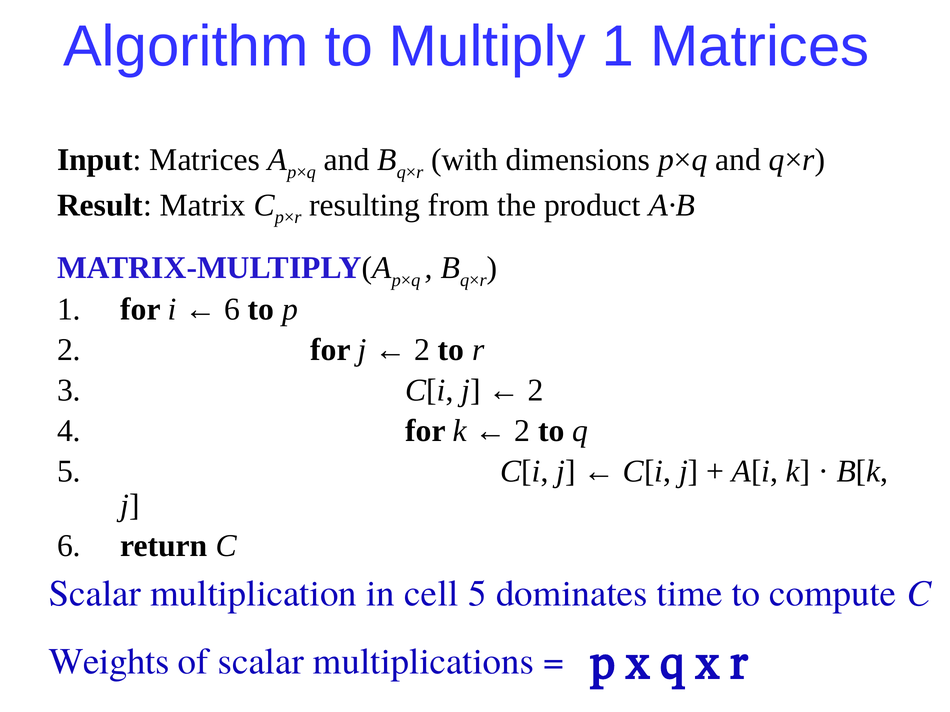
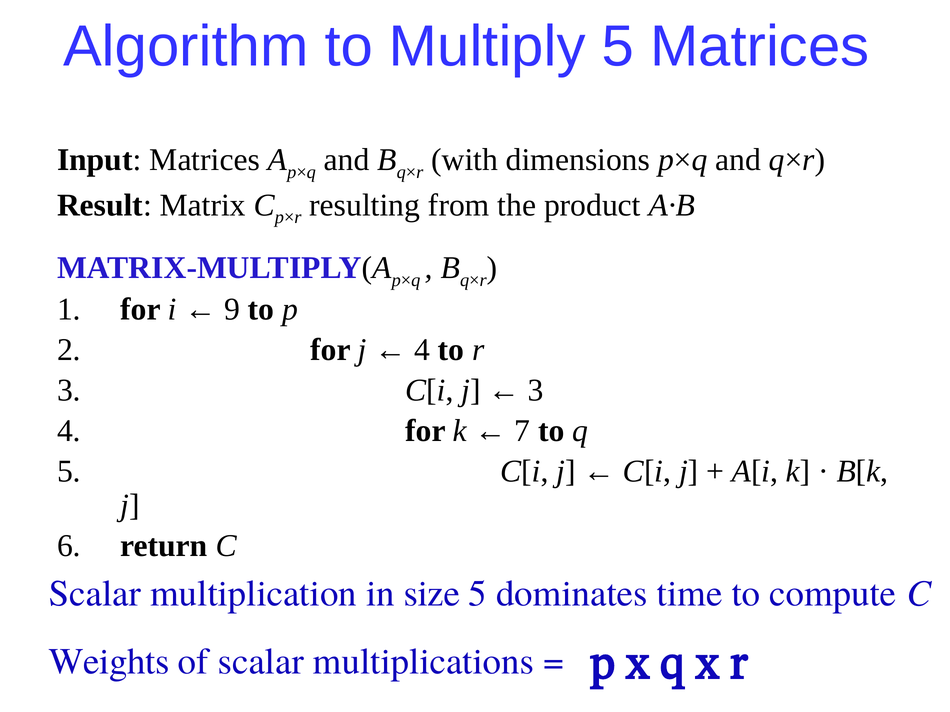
Multiply 1: 1 -> 5
6 at (232, 310): 6 -> 9
2 at (422, 350): 2 -> 4
2 at (536, 391): 2 -> 3
2 at (522, 431): 2 -> 7
cell: cell -> size
